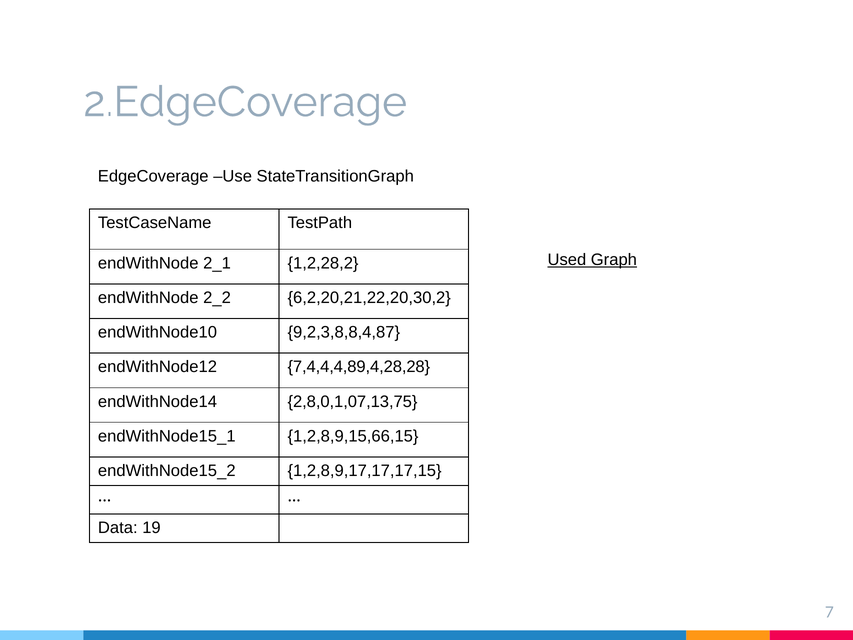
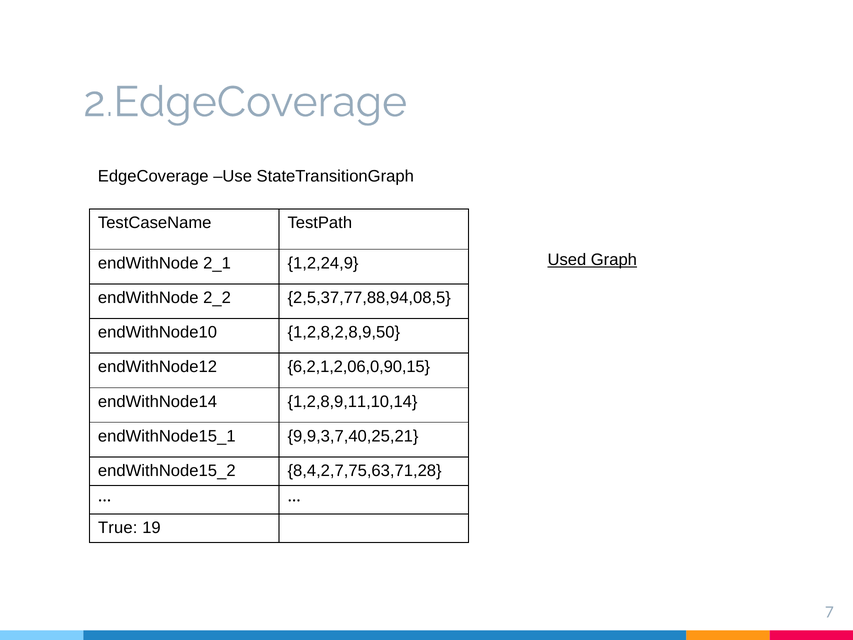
1,2,28,2: 1,2,28,2 -> 1,2,24,9
6,2,20,21,22,20,30,2: 6,2,20,21,22,20,30,2 -> 2,5,37,77,88,94,08,5
9,2,3,8,8,4,87: 9,2,3,8,8,4,87 -> 1,2,8,2,8,9,50
7,4,4,4,89,4,28,28: 7,4,4,4,89,4,28,28 -> 6,2,1,2,06,0,90,15
2,8,0,1,07,13,75: 2,8,0,1,07,13,75 -> 1,2,8,9,11,10,14
1,2,8,9,15,66,15: 1,2,8,9,15,66,15 -> 9,9,3,7,40,25,21
1,2,8,9,17,17,17,15: 1,2,8,9,17,17,17,15 -> 8,4,2,7,75,63,71,28
Data: Data -> True
